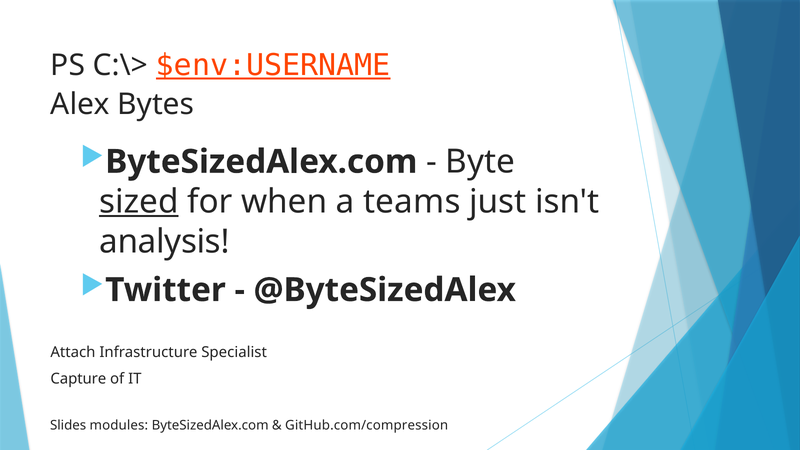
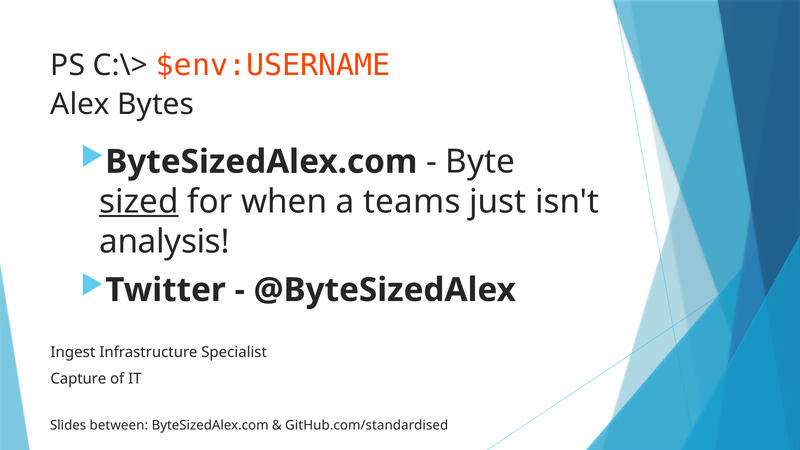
$env:USERNAME underline: present -> none
Attach: Attach -> Ingest
modules: modules -> between
GitHub.com/compression: GitHub.com/compression -> GitHub.com/standardised
